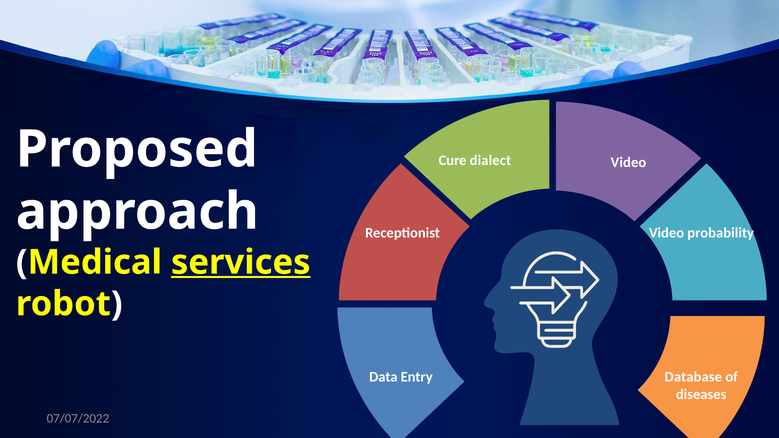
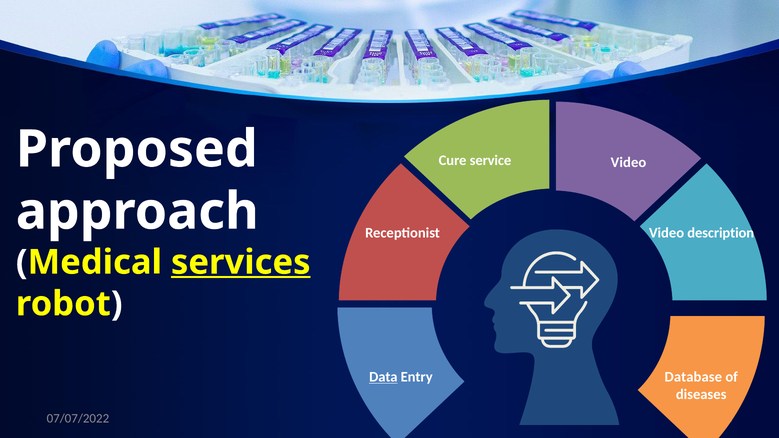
dialect: dialect -> service
probability: probability -> description
Data underline: none -> present
